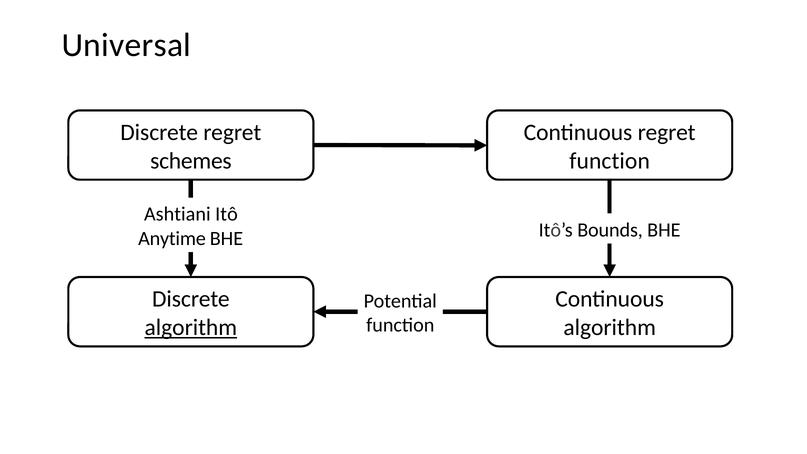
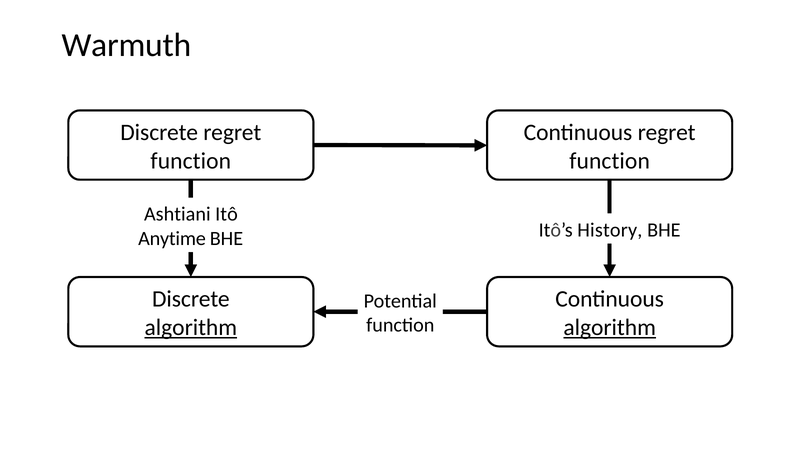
Universal: Universal -> Warmuth
schemes at (191, 161): schemes -> function
Bounds: Bounds -> History
algorithm at (610, 327) underline: none -> present
